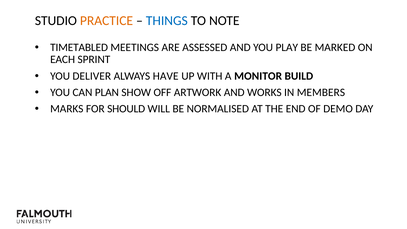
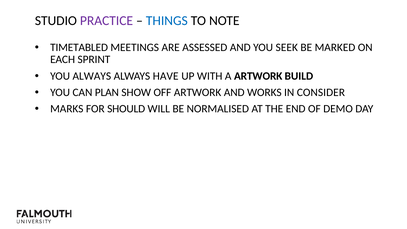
PRACTICE colour: orange -> purple
PLAY: PLAY -> SEEK
YOU DELIVER: DELIVER -> ALWAYS
A MONITOR: MONITOR -> ARTWORK
MEMBERS: MEMBERS -> CONSIDER
